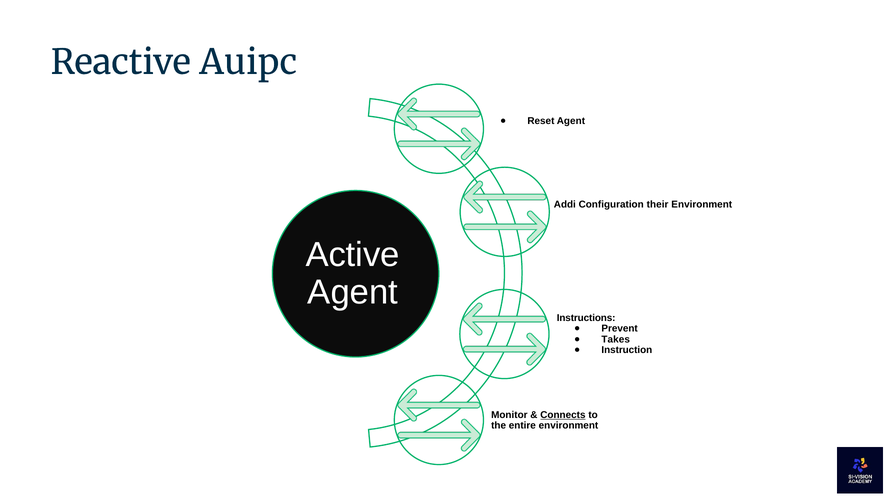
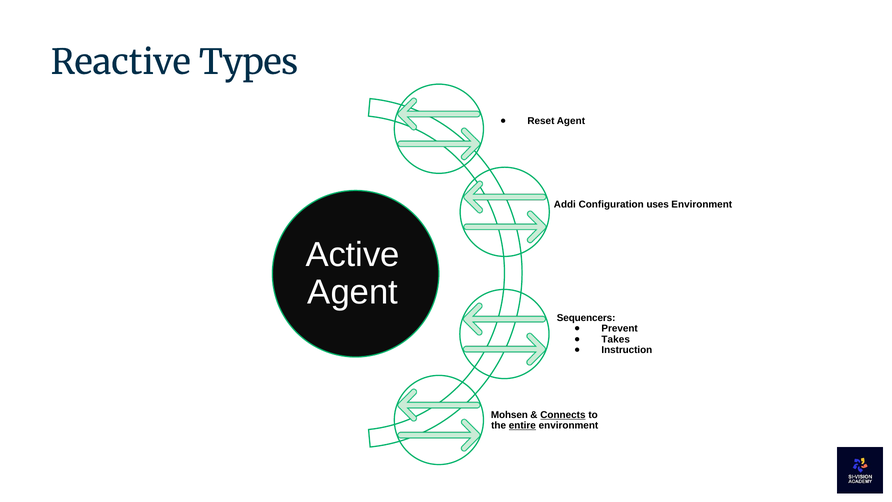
Auipc: Auipc -> Types
their: their -> uses
Instructions: Instructions -> Sequencers
Monitor: Monitor -> Mohsen
entire underline: none -> present
